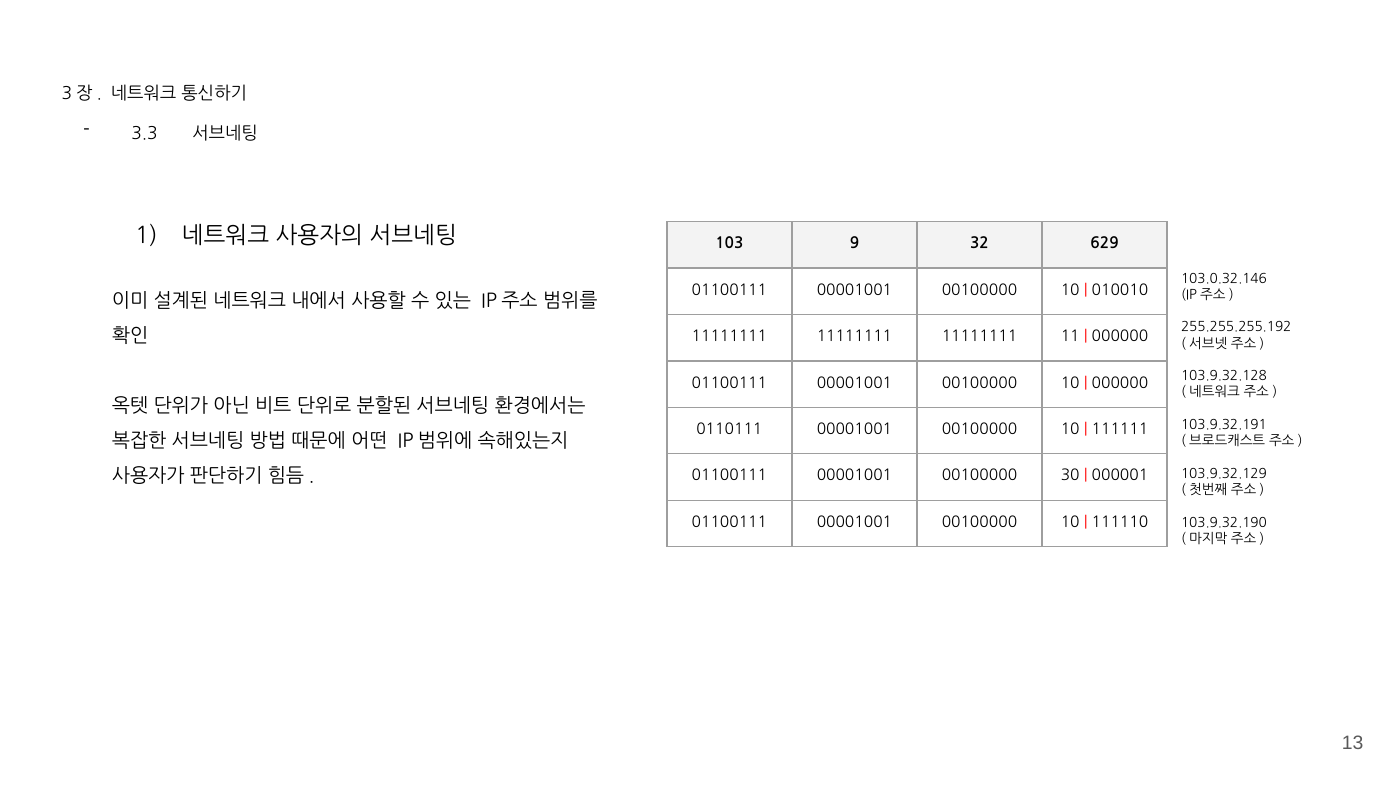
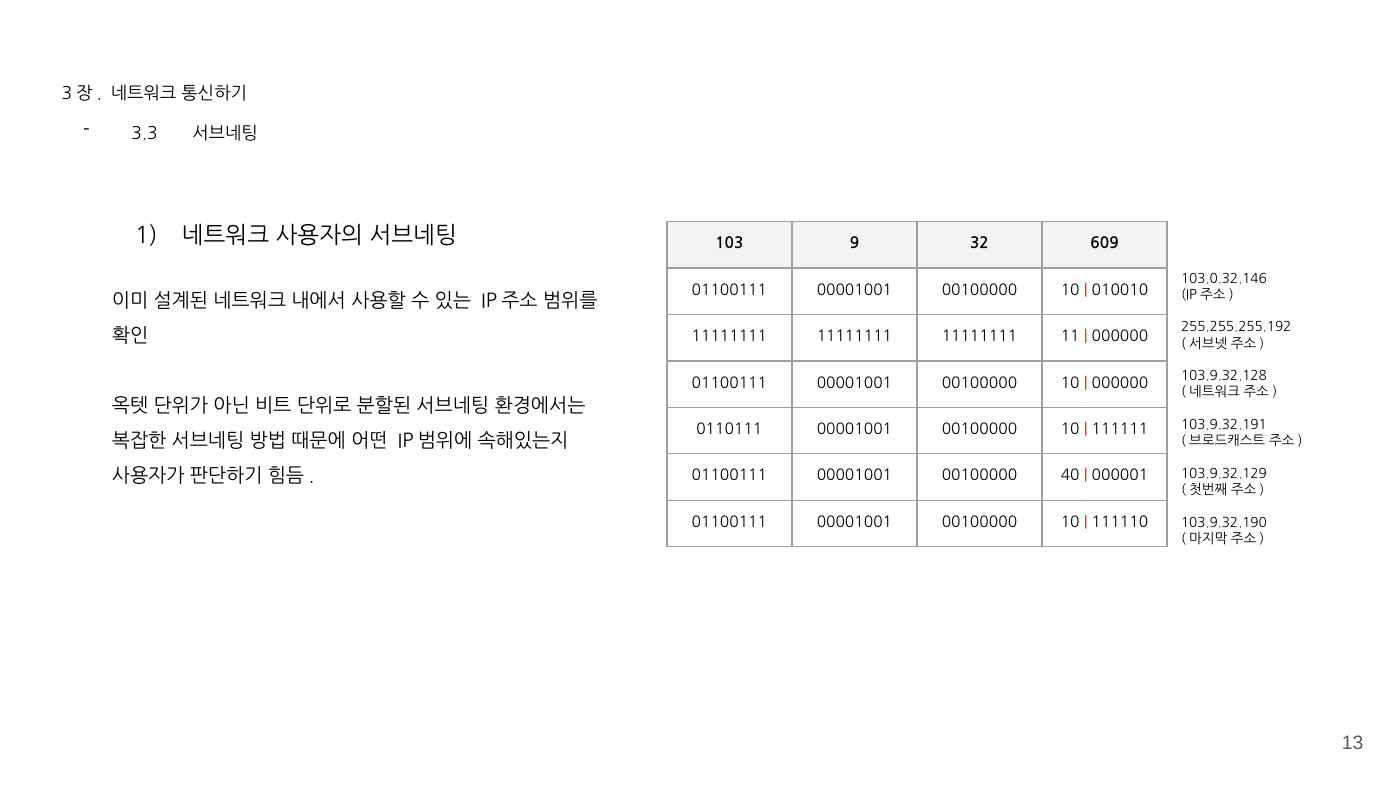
629: 629 -> 609
30: 30 -> 40
